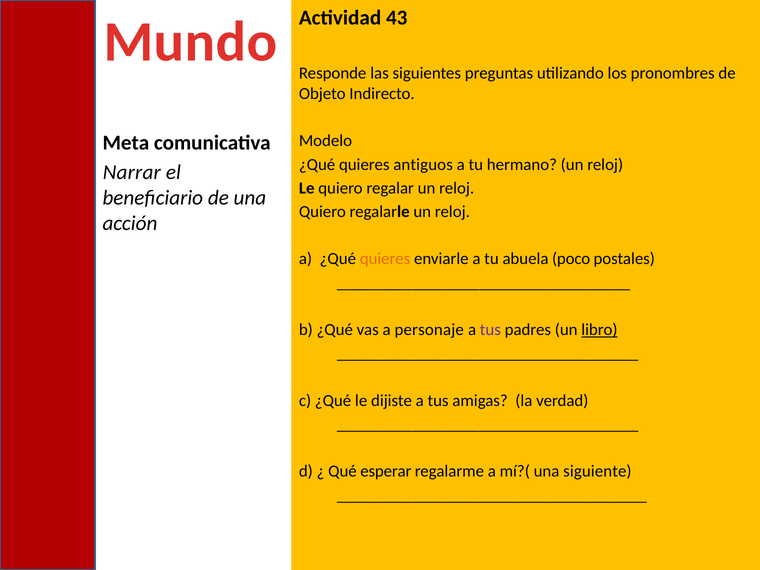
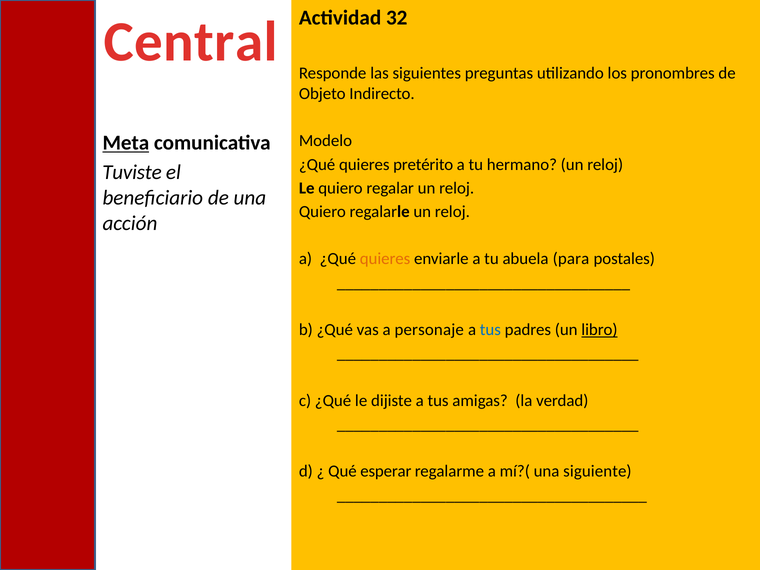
43: 43 -> 32
Mundo: Mundo -> Central
Meta underline: none -> present
antiguos: antiguos -> pretérito
Narrar: Narrar -> Tuviste
poco: poco -> para
tus at (490, 330) colour: purple -> blue
